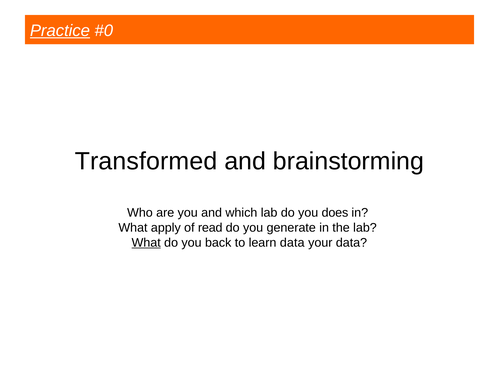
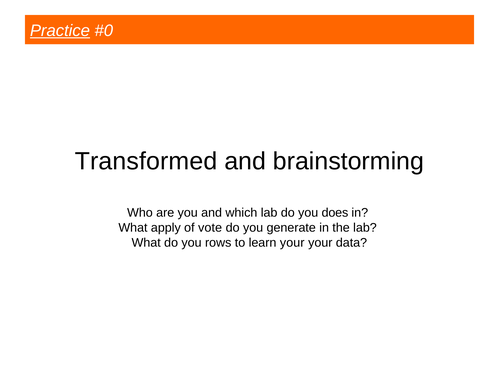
read: read -> vote
What at (146, 243) underline: present -> none
back: back -> rows
learn data: data -> your
